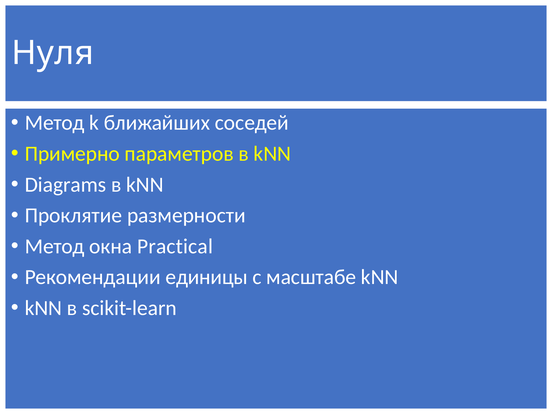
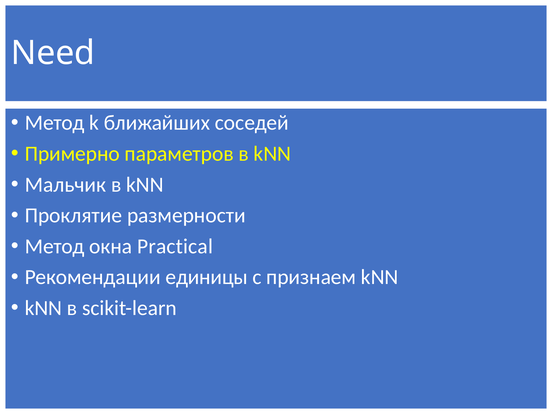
Нуля: Нуля -> Need
Diagrams: Diagrams -> Мальчик
масштабе: масштабе -> признаем
